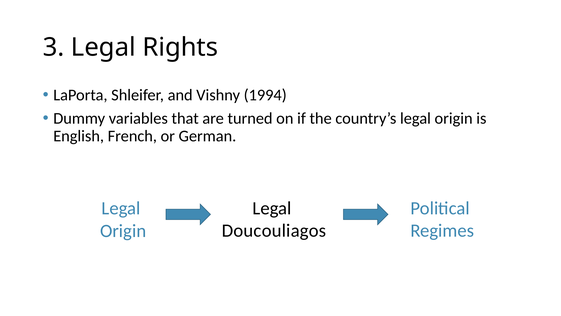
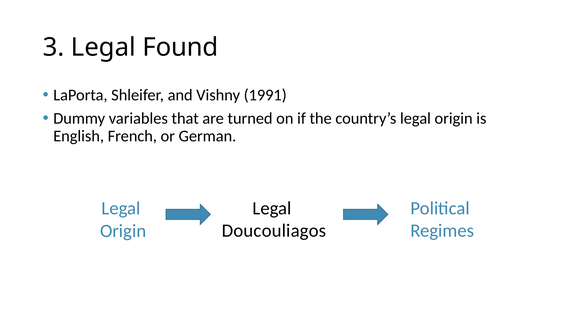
Rights: Rights -> Found
1994: 1994 -> 1991
